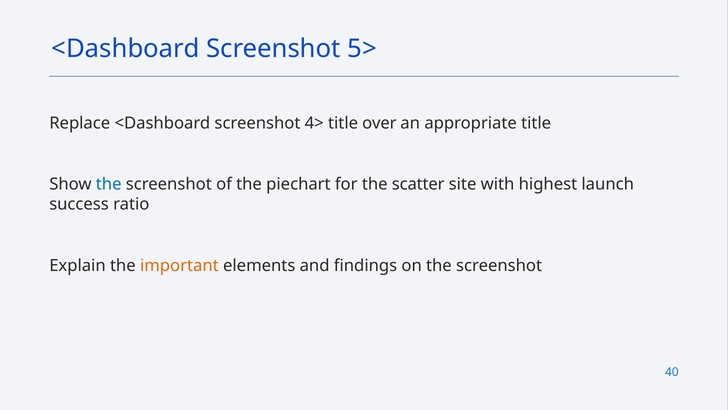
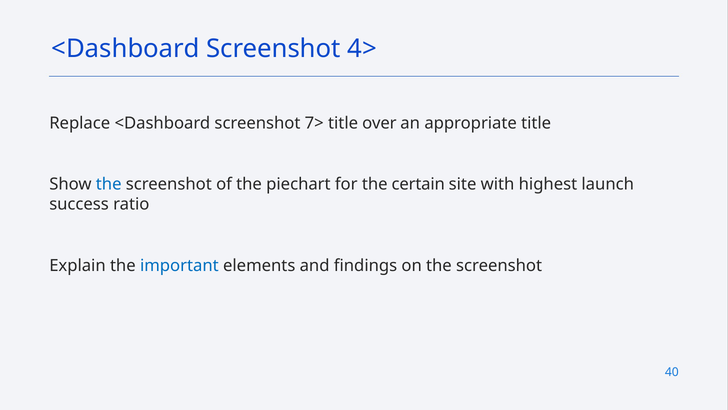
5>: 5> -> 4>
4>: 4> -> 7>
scatter: scatter -> certain
important colour: orange -> blue
